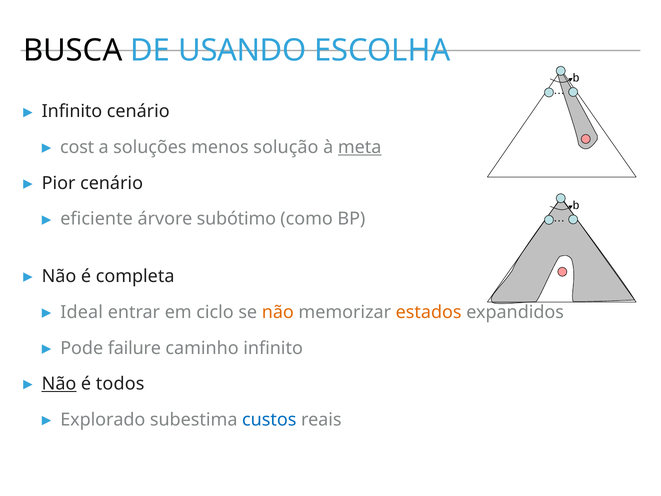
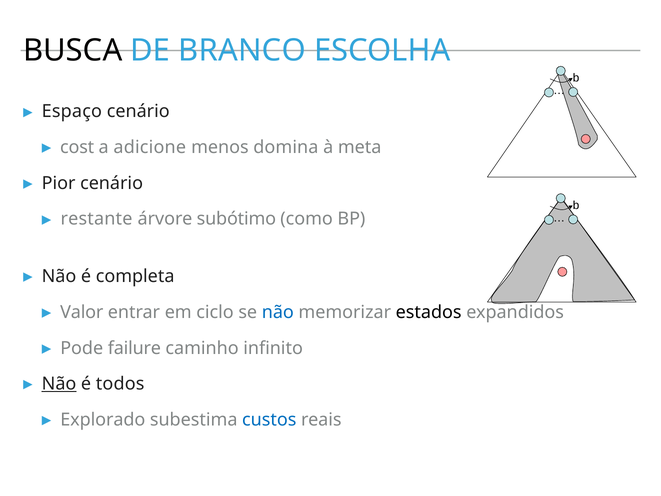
USANDO: USANDO -> BRANCO
Infinito at (72, 111): Infinito -> Espaço
soluções: soluções -> adicione
solução: solução -> domina
meta underline: present -> none
eficiente: eficiente -> restante
Ideal: Ideal -> Valor
não at (278, 312) colour: orange -> blue
estados colour: orange -> black
